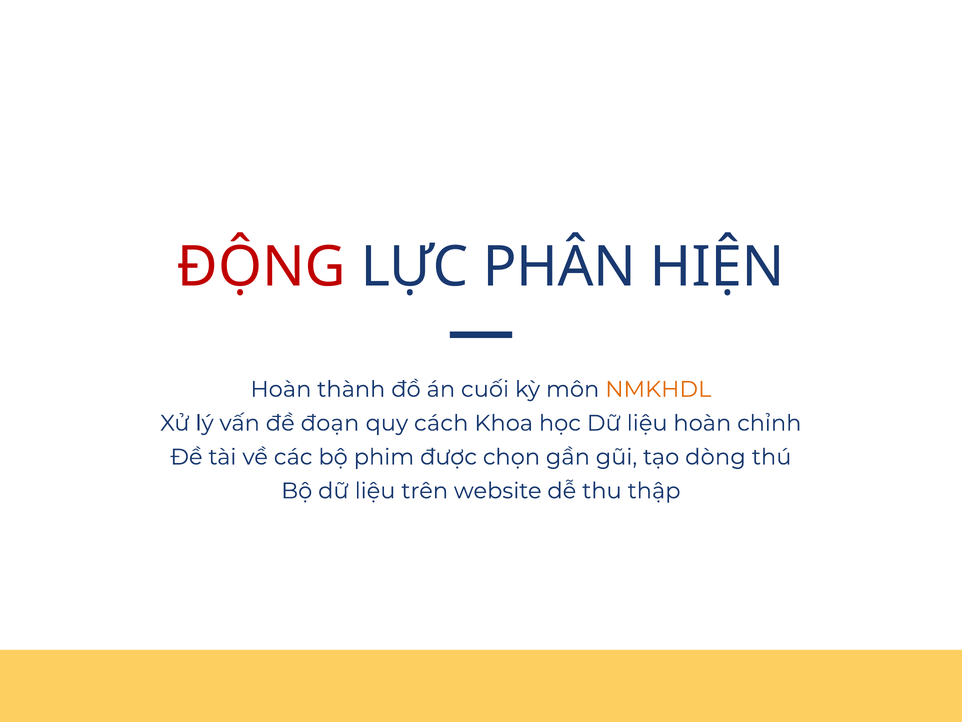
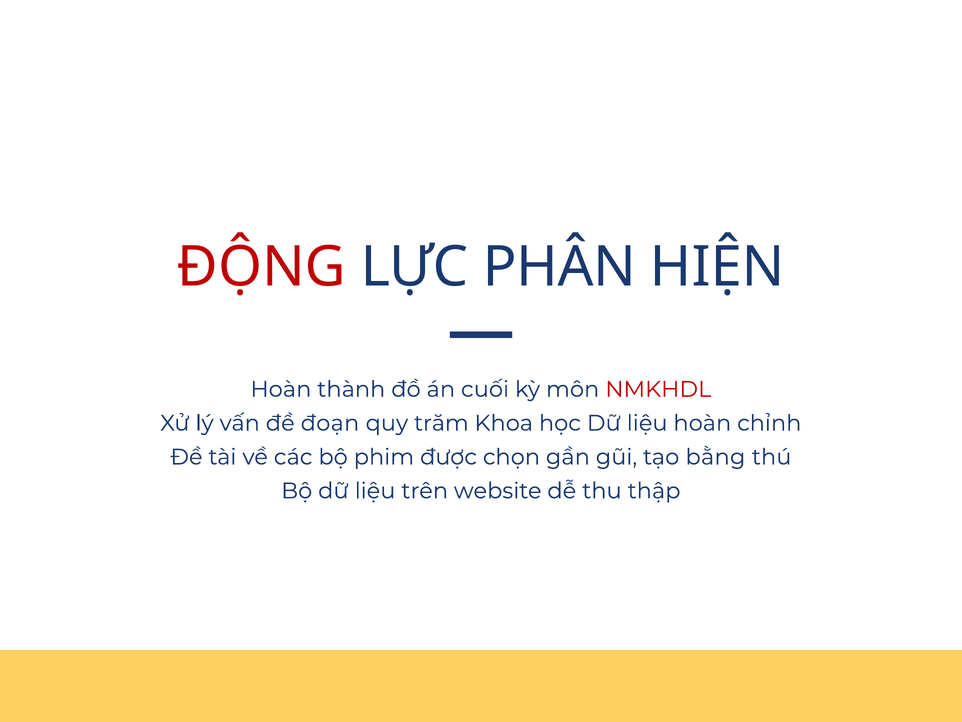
NMKHDL colour: orange -> red
cách: cách -> trăm
dòng: dòng -> bằng
